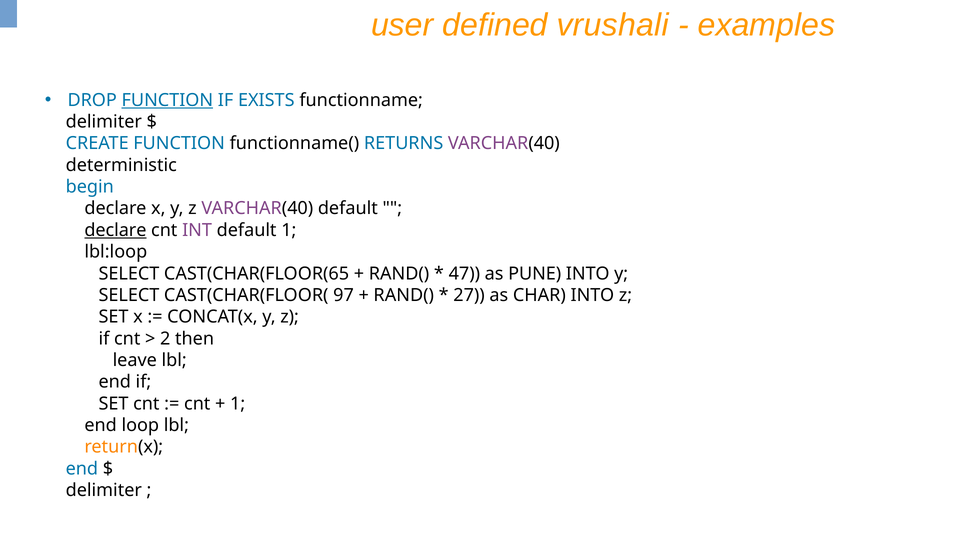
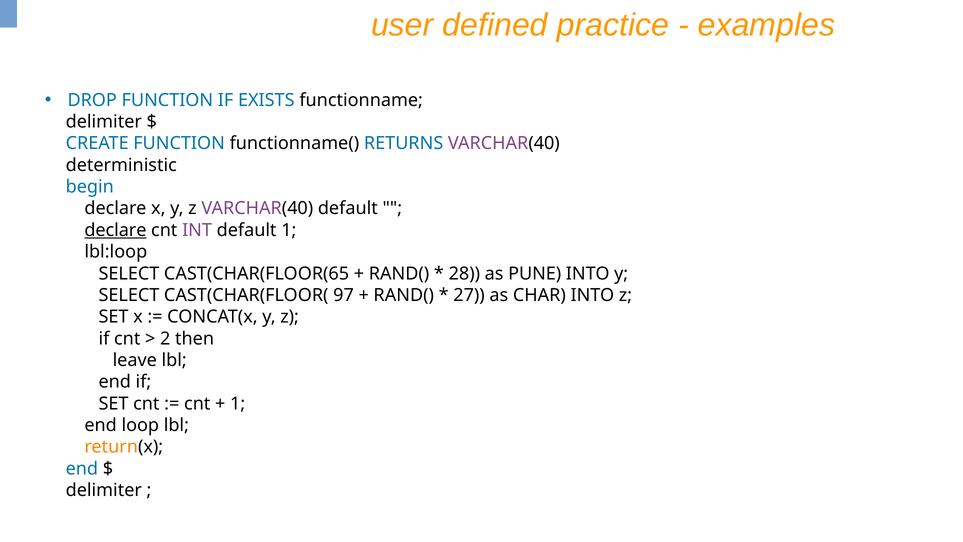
vrushali: vrushali -> practice
FUNCTION at (167, 100) underline: present -> none
47: 47 -> 28
